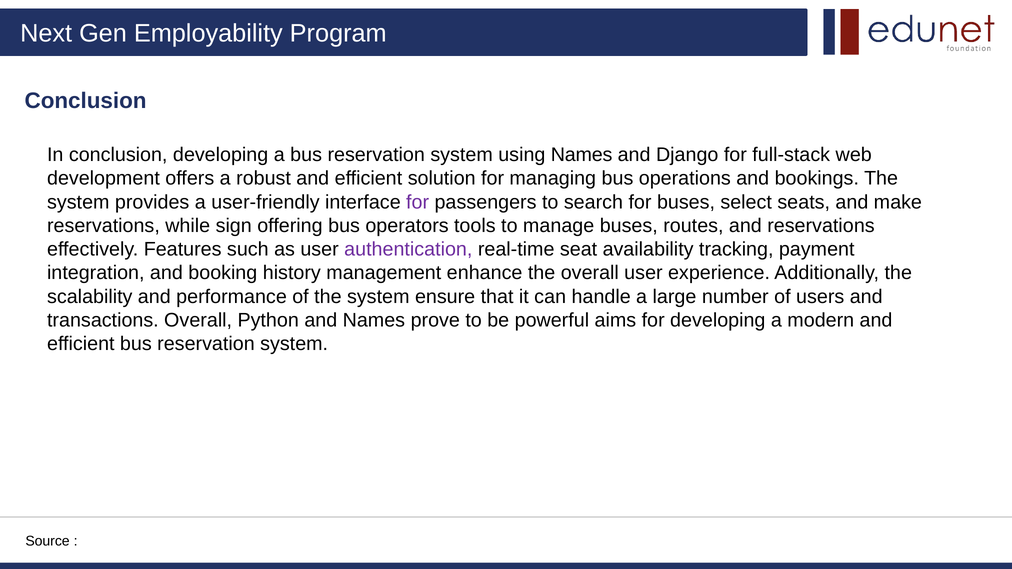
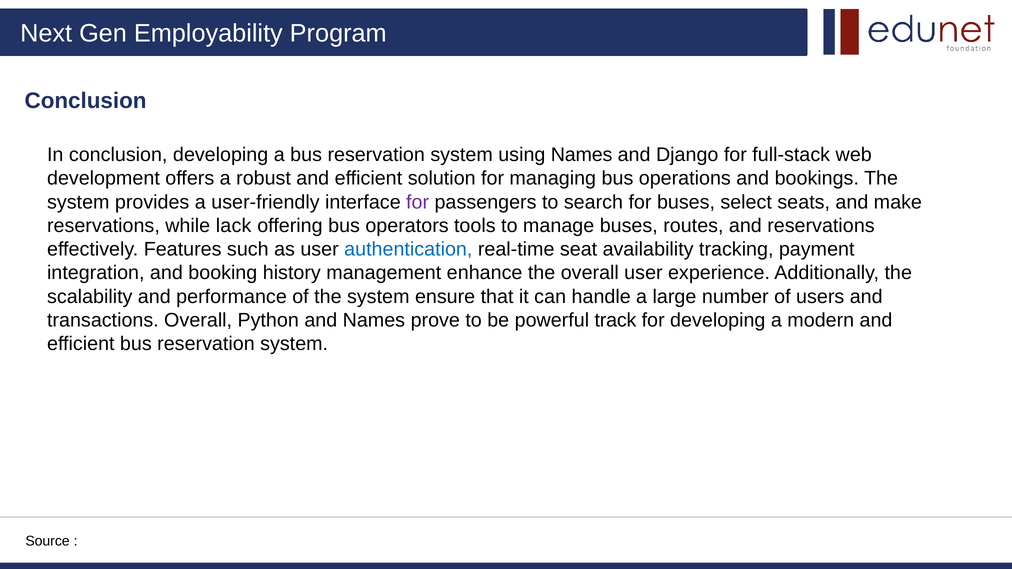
sign: sign -> lack
authentication colour: purple -> blue
aims: aims -> track
